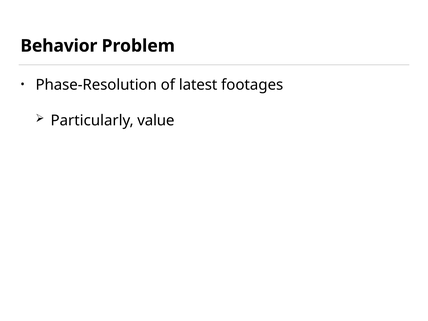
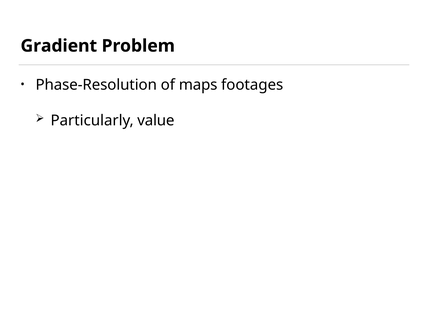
Behavior: Behavior -> Gradient
latest: latest -> maps
